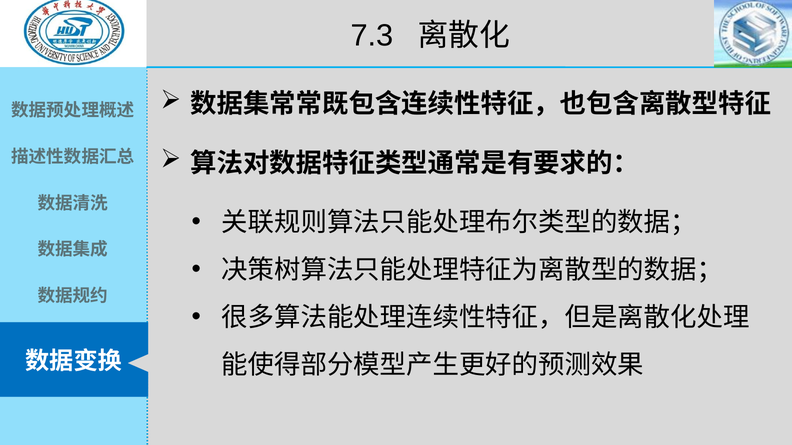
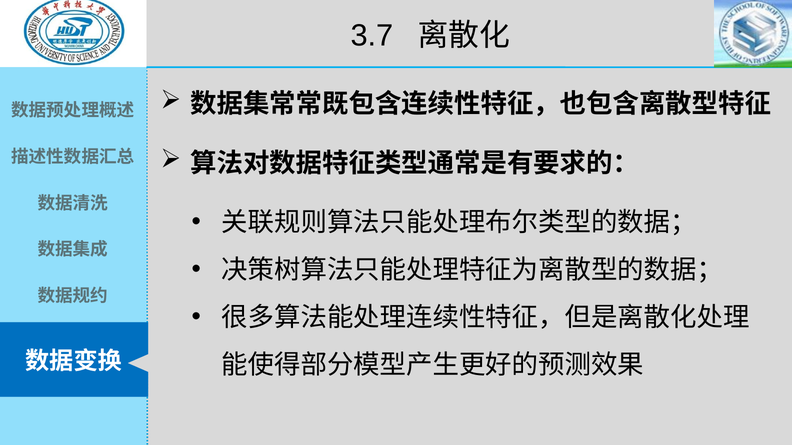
7.3: 7.3 -> 3.7
